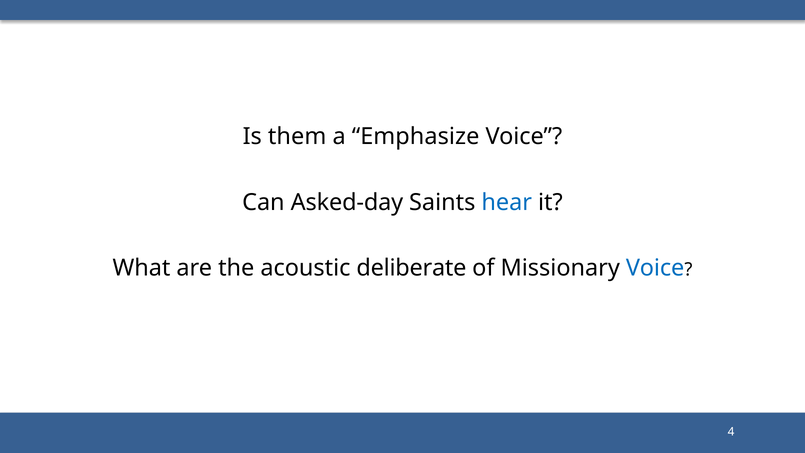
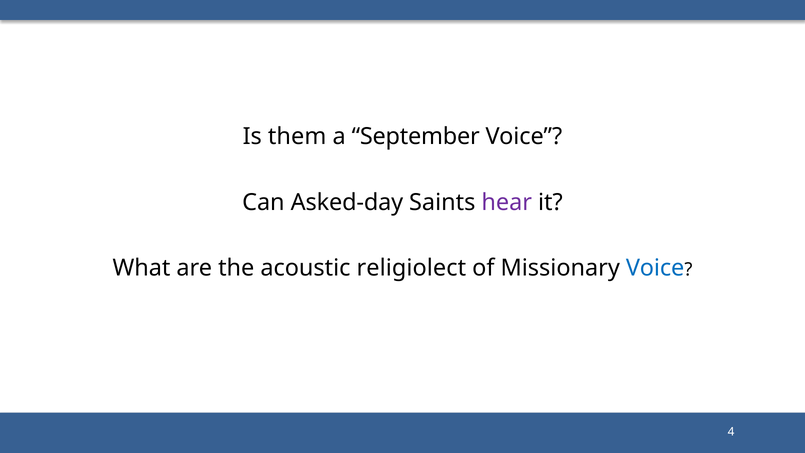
Emphasize: Emphasize -> September
hear colour: blue -> purple
deliberate: deliberate -> religiolect
